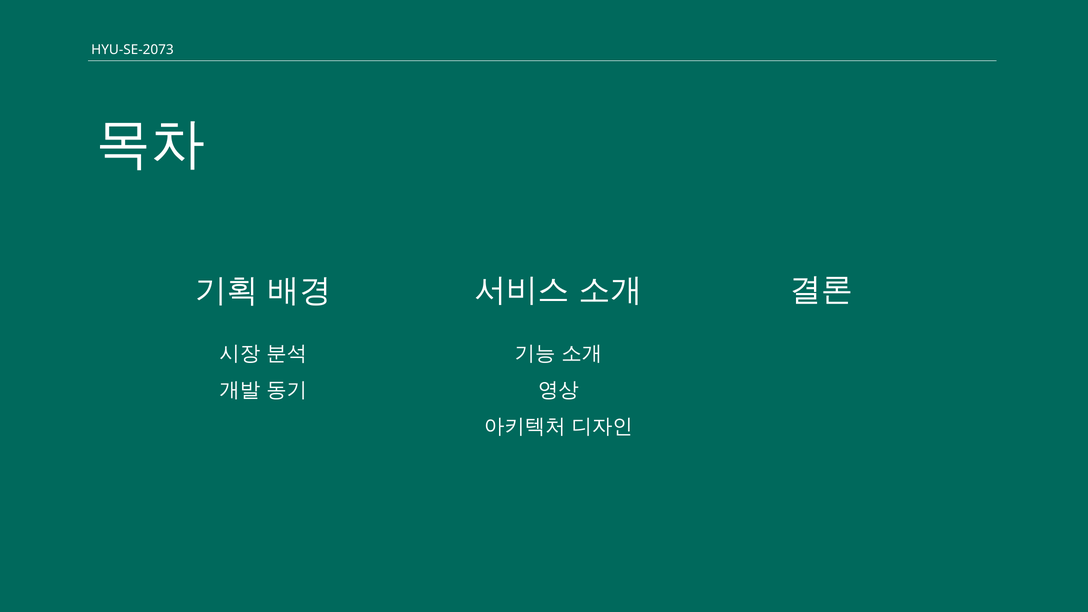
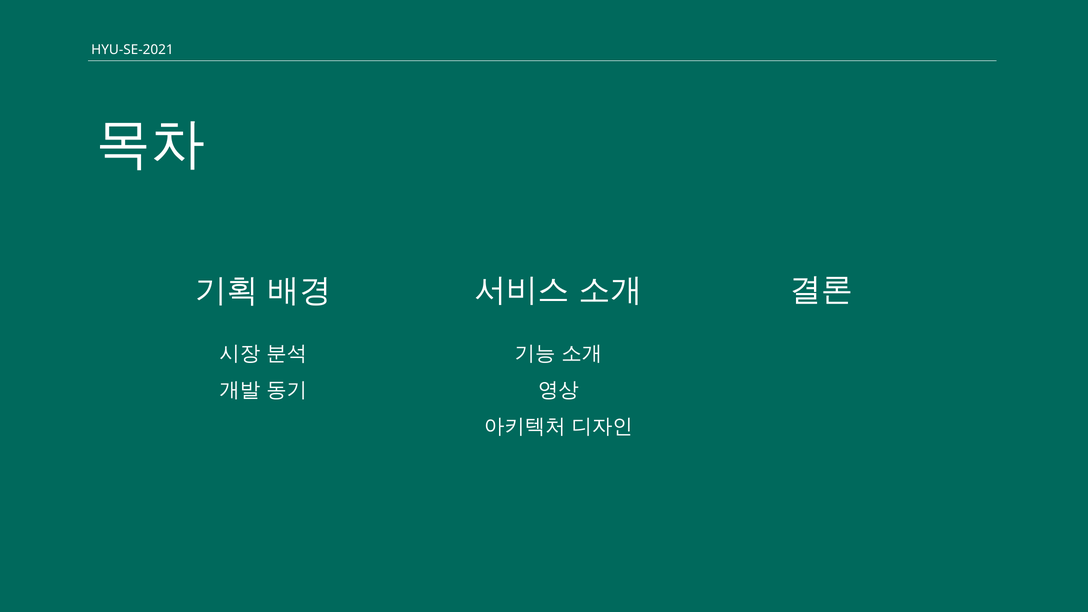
HYU-SE-2073: HYU-SE-2073 -> HYU-SE-2021
